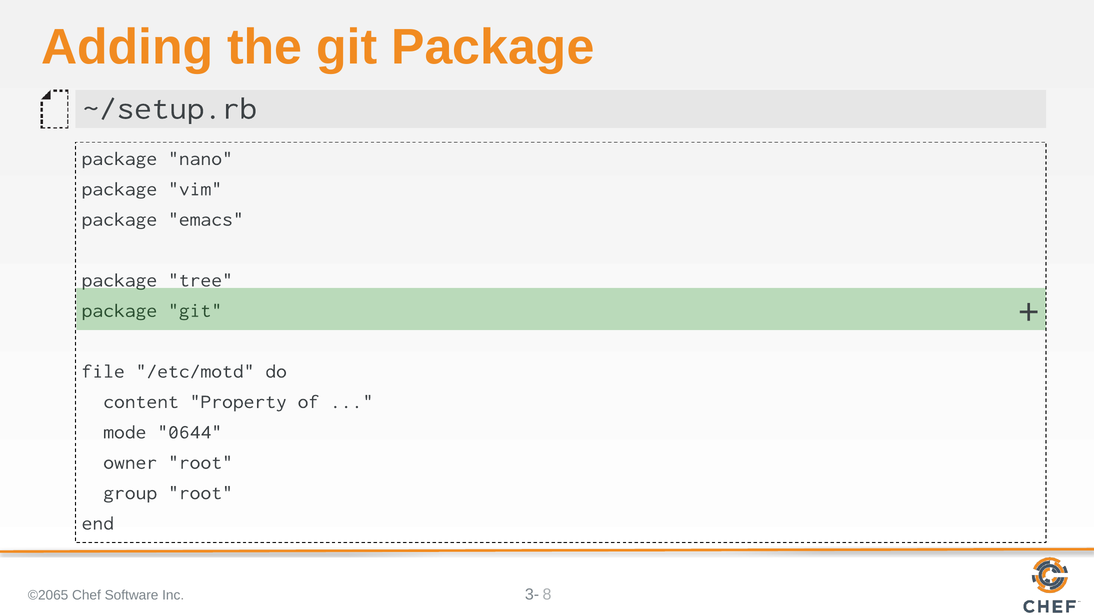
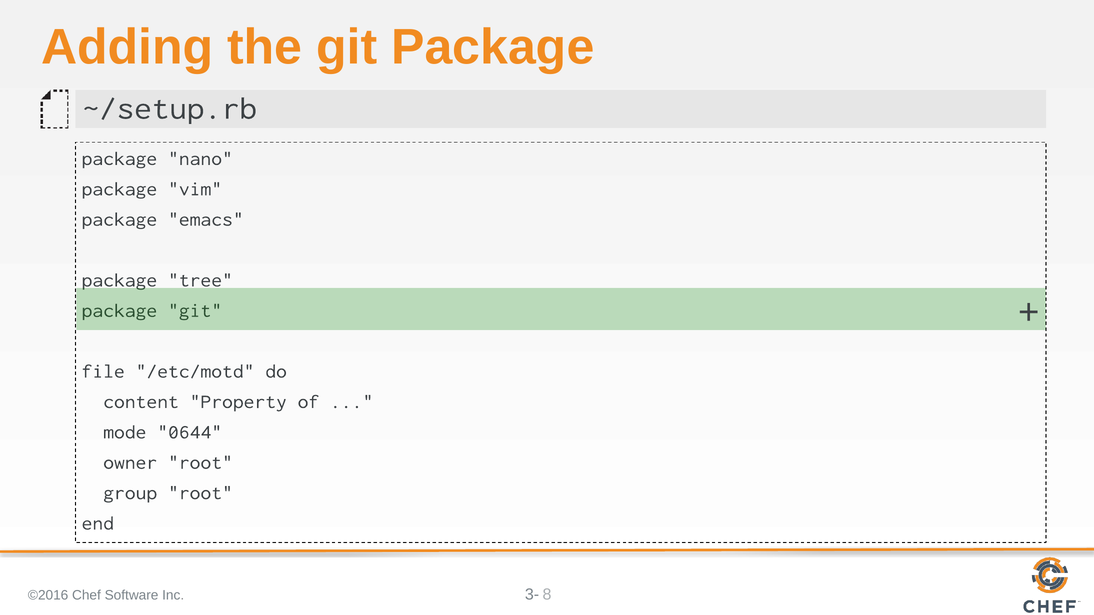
©2065: ©2065 -> ©2016
